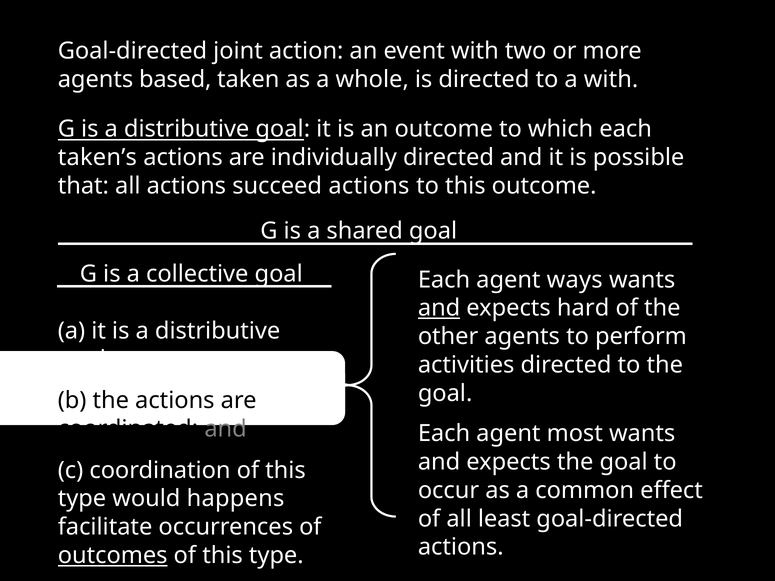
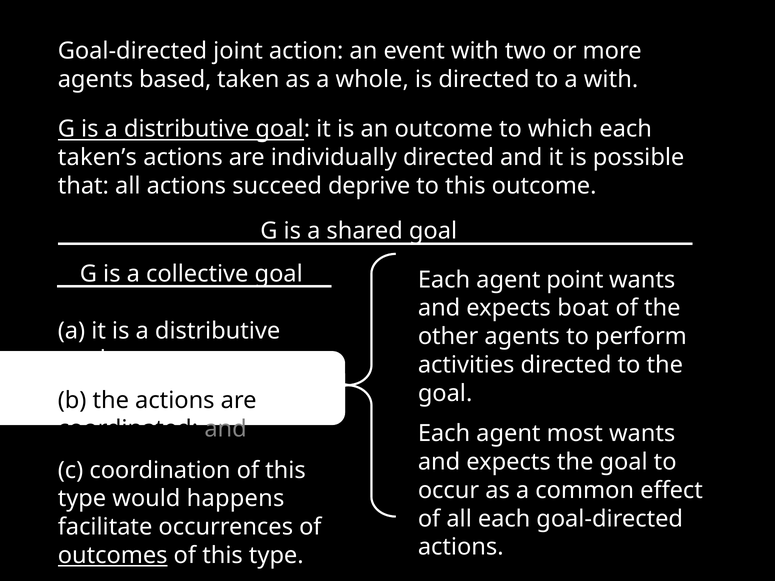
succeed actions: actions -> deprive
ways: ways -> point
and at (439, 308) underline: present -> none
hard: hard -> boat
all least: least -> each
